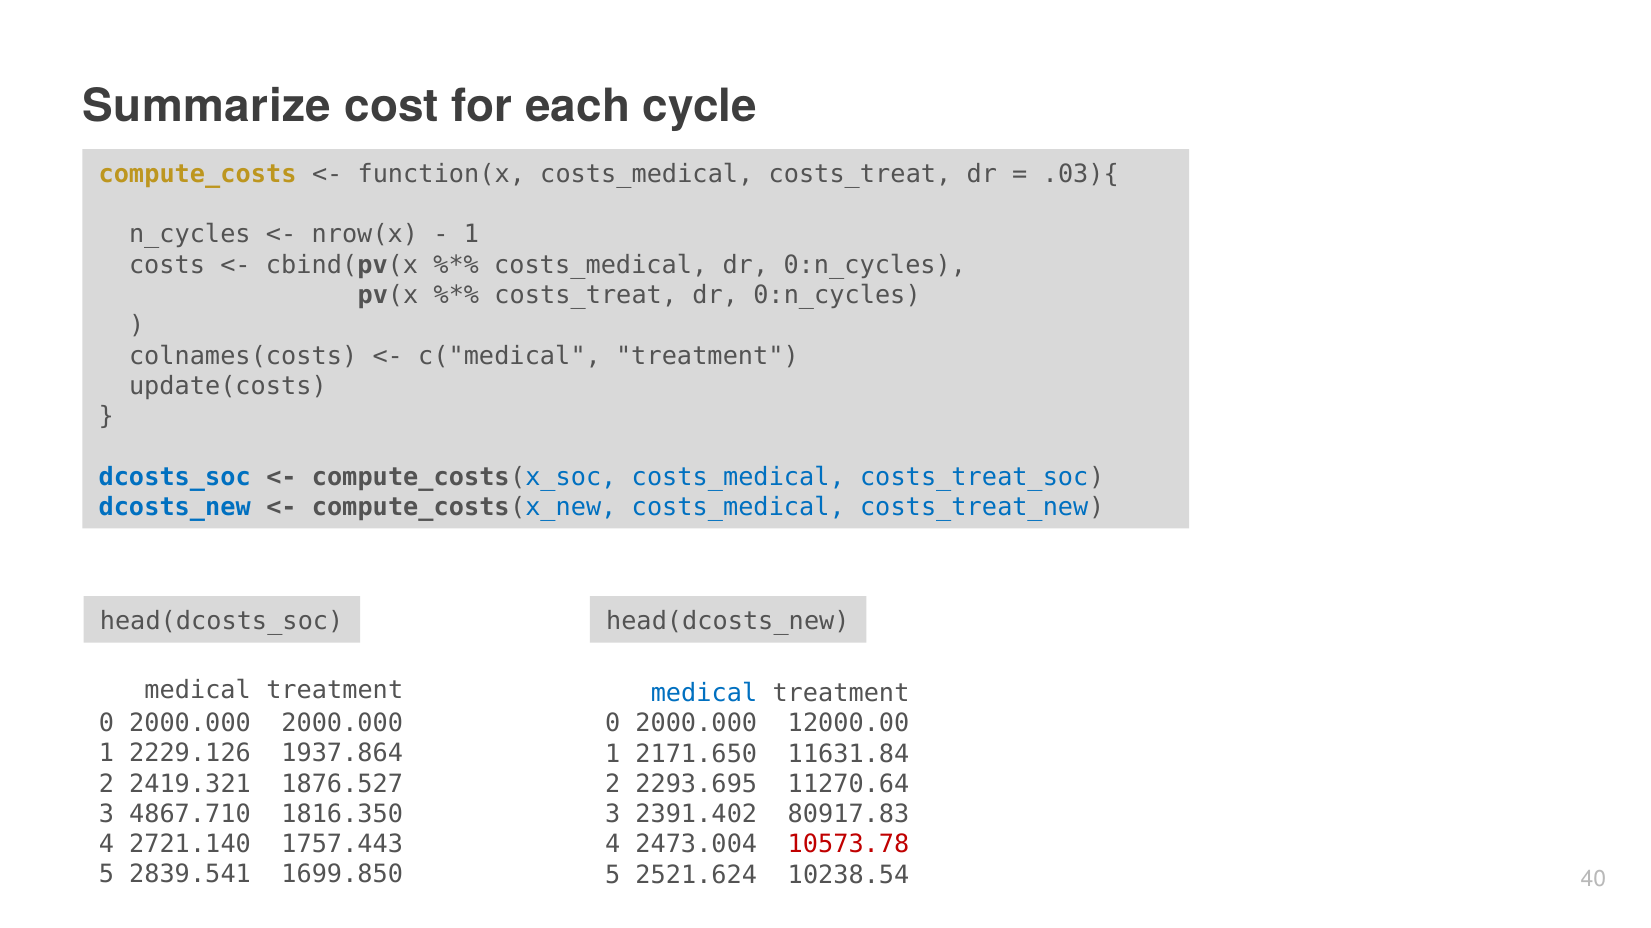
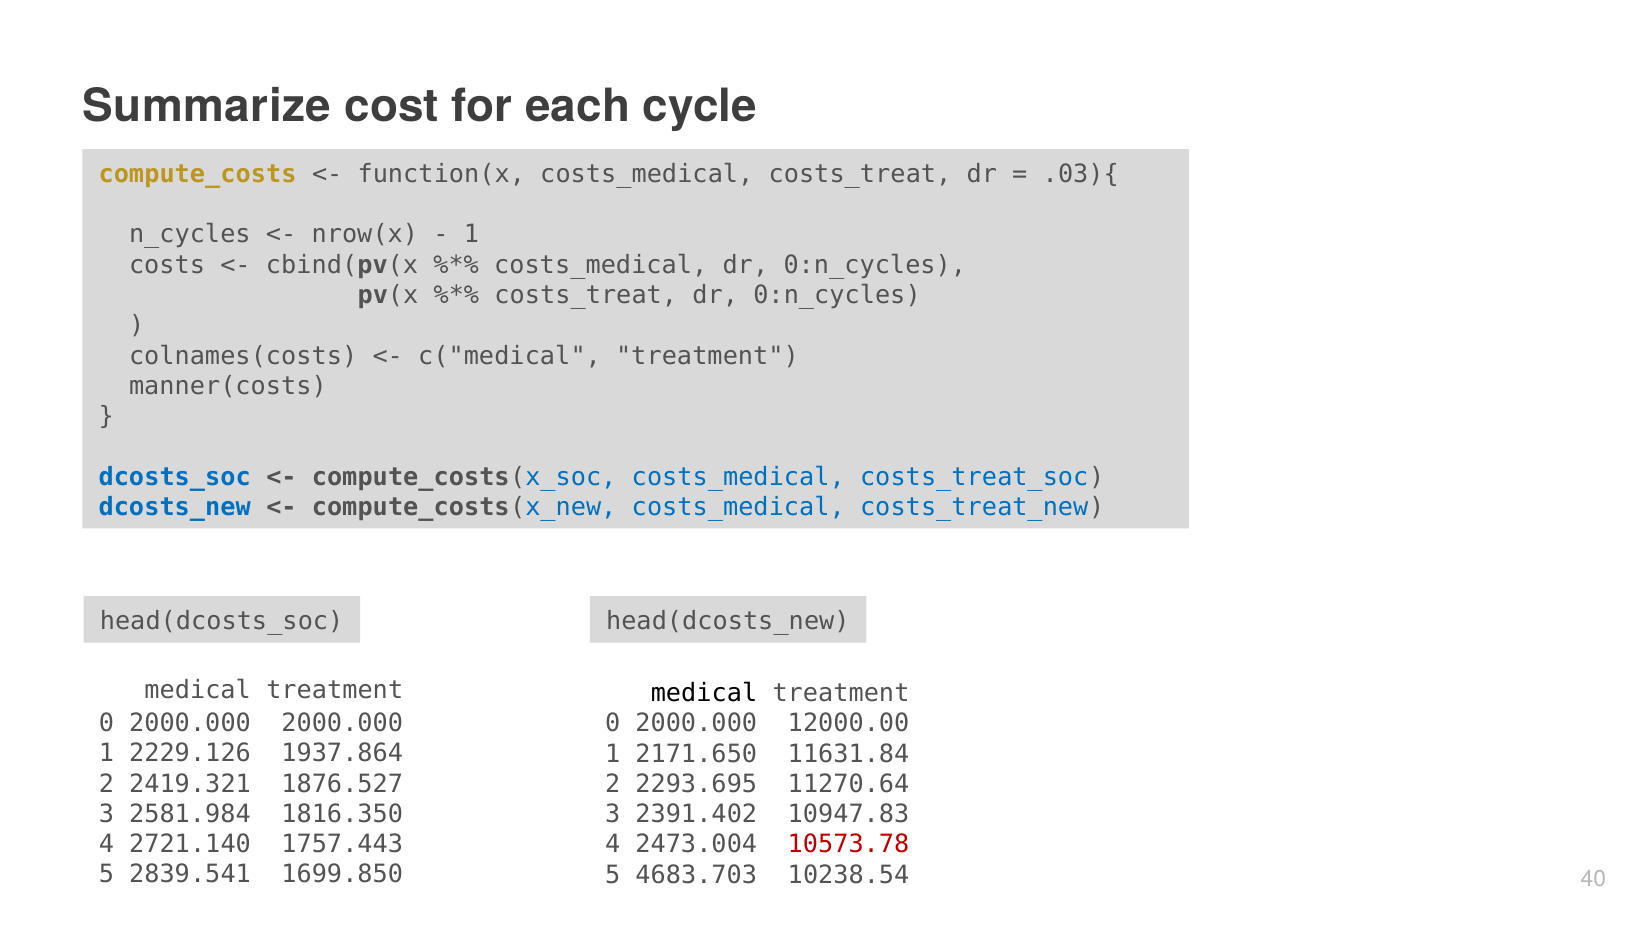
update(costs: update(costs -> manner(costs
medical at (704, 694) colour: blue -> black
4867.710: 4867.710 -> 2581.984
80917.83: 80917.83 -> 10947.83
2521.624: 2521.624 -> 4683.703
